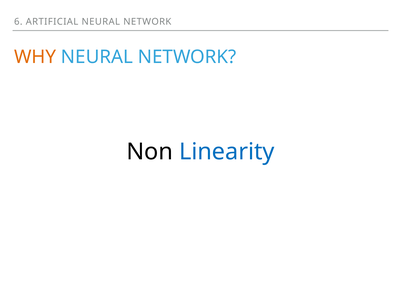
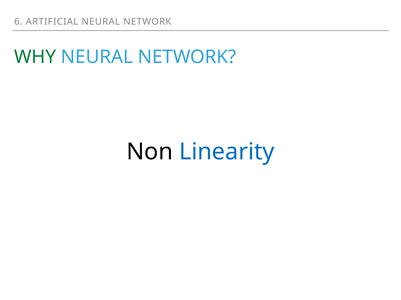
WHY colour: orange -> green
